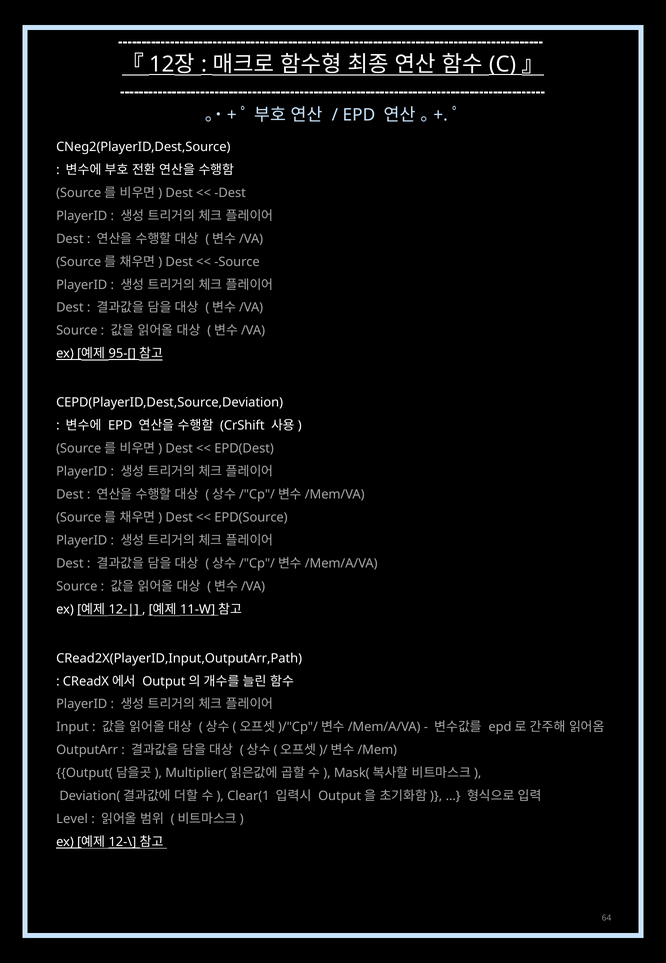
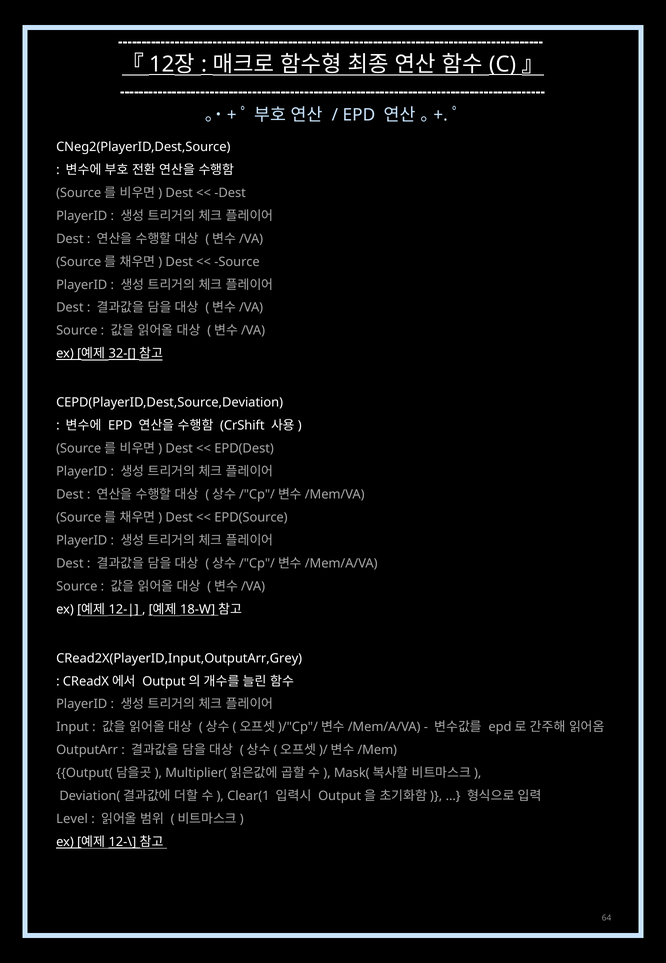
95-[: 95-[ -> 32-[
11-W: 11-W -> 18-W
CRead2X(PlayerID,Input,OutputArr,Path: CRead2X(PlayerID,Input,OutputArr,Path -> CRead2X(PlayerID,Input,OutputArr,Grey
